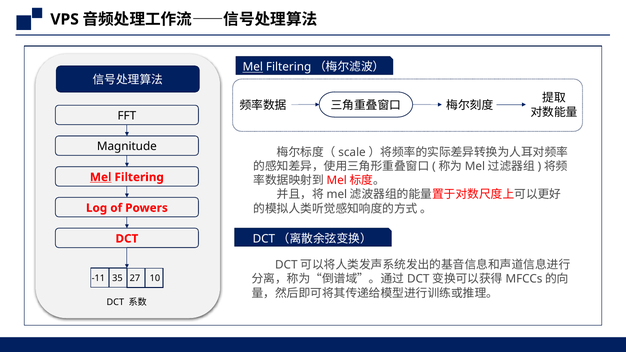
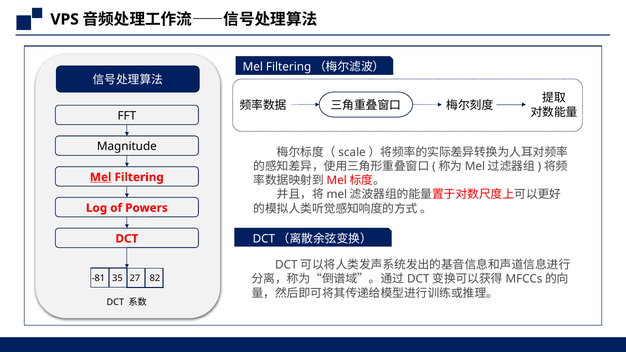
Mel at (253, 67) underline: present -> none
-11: -11 -> -81
10: 10 -> 82
